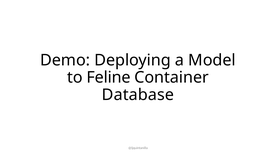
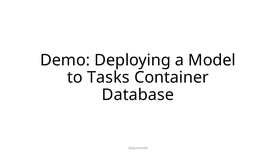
Feline: Feline -> Tasks
